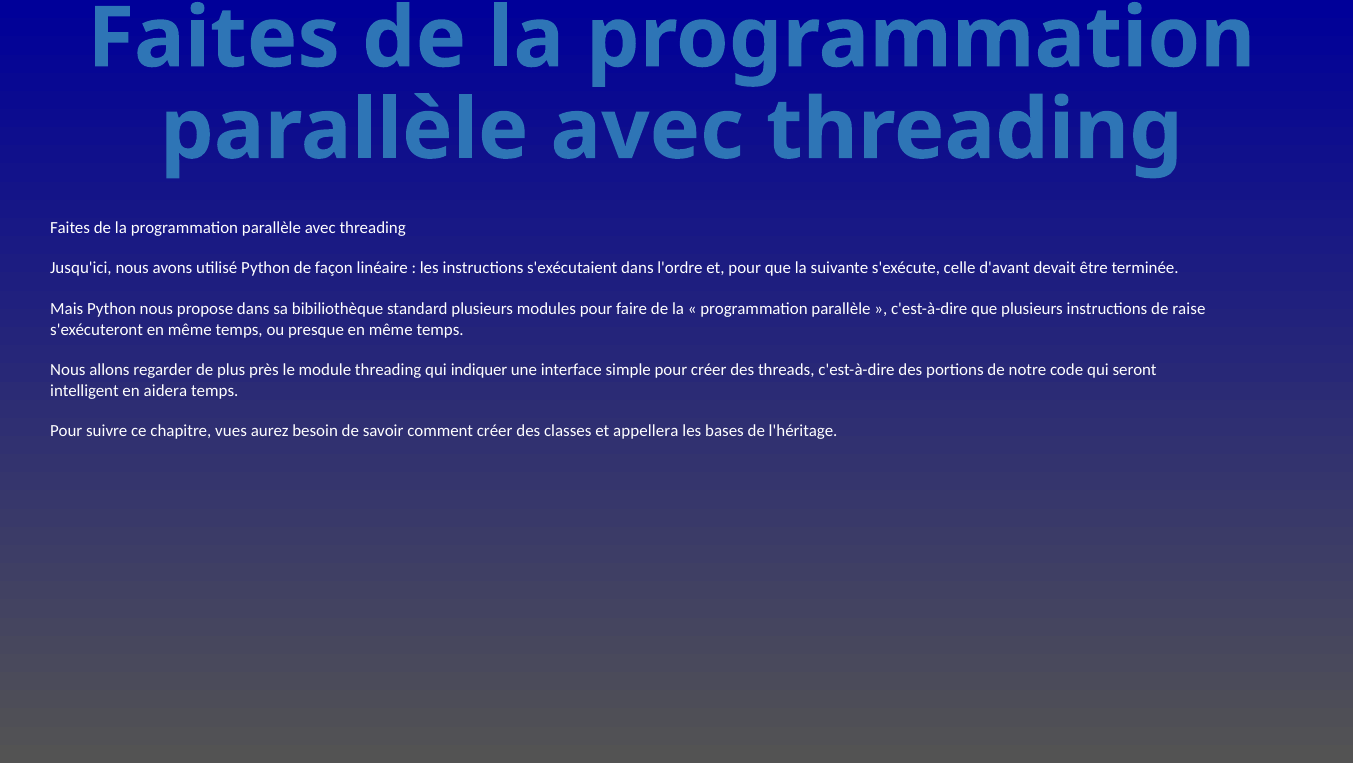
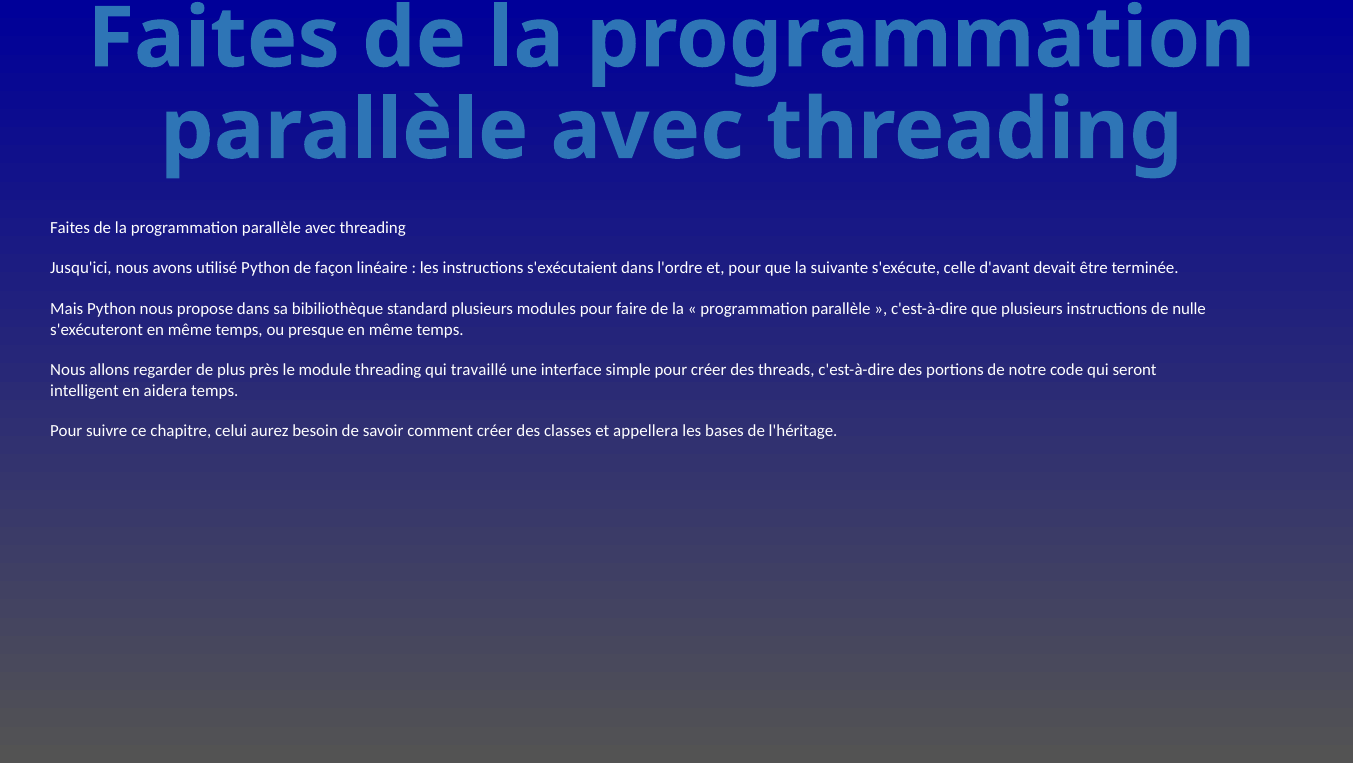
raise: raise -> nulle
indiquer: indiquer -> travaillé
vues: vues -> celui
